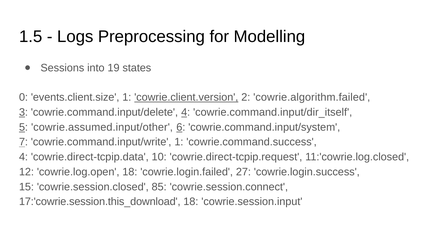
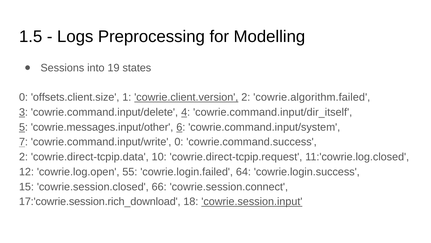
events.client.size: events.client.size -> offsets.client.size
cowrie.assumed.input/other: cowrie.assumed.input/other -> cowrie.messages.input/other
cowrie.command.input/write 1: 1 -> 0
4 at (23, 157): 4 -> 2
cowrie.log.open 18: 18 -> 55
27: 27 -> 64
85: 85 -> 66
17:'cowrie.session.this_download: 17:'cowrie.session.this_download -> 17:'cowrie.session.rich_download
cowrie.session.input underline: none -> present
